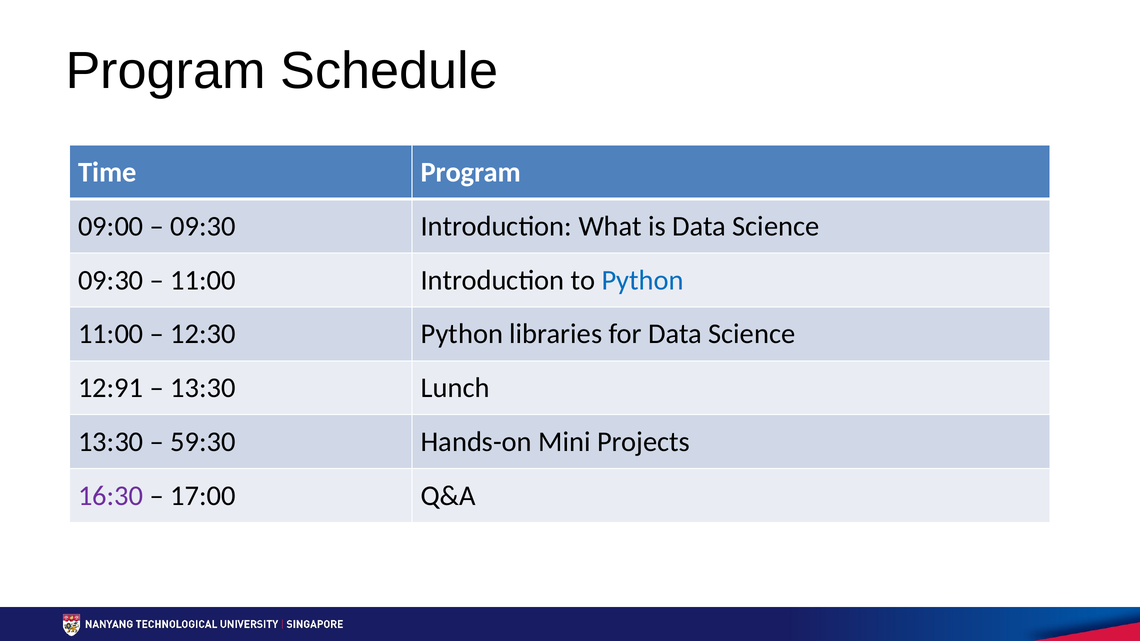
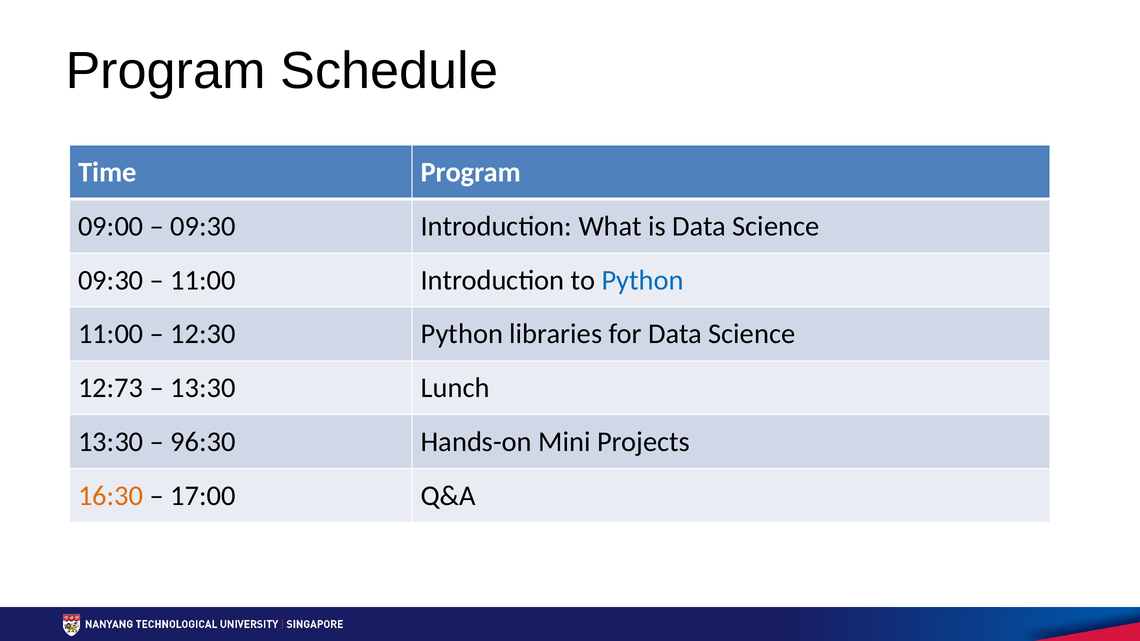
12:91: 12:91 -> 12:73
59:30: 59:30 -> 96:30
16:30 colour: purple -> orange
